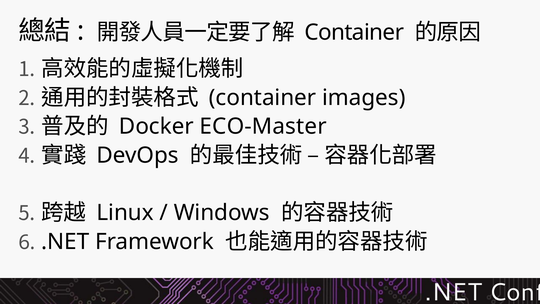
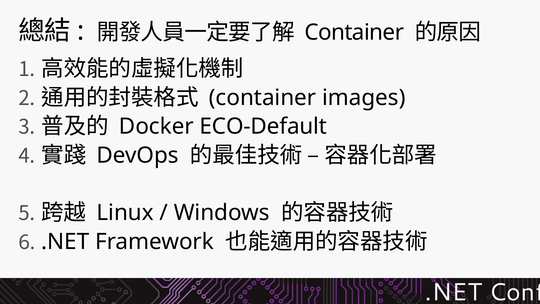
ECO-Master: ECO-Master -> ECO-Default
